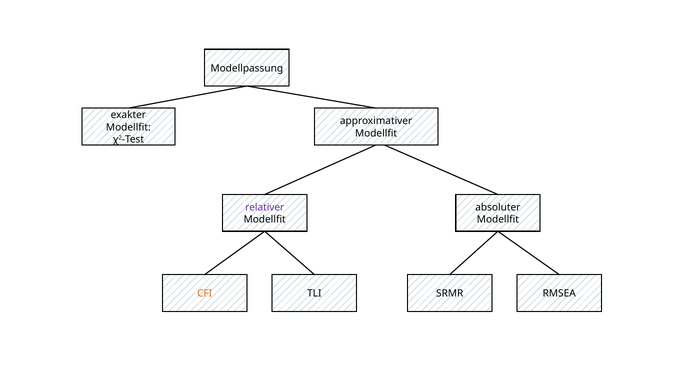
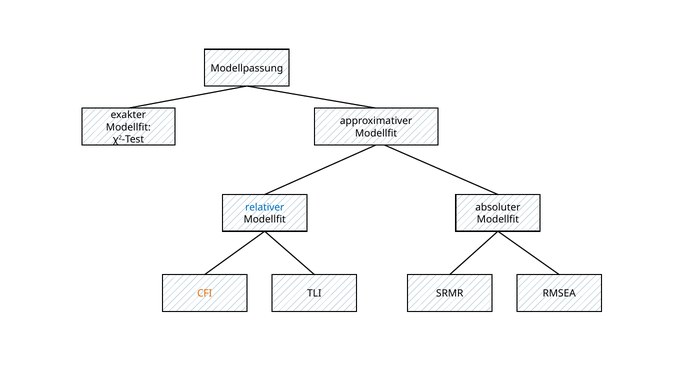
relativer colour: purple -> blue
